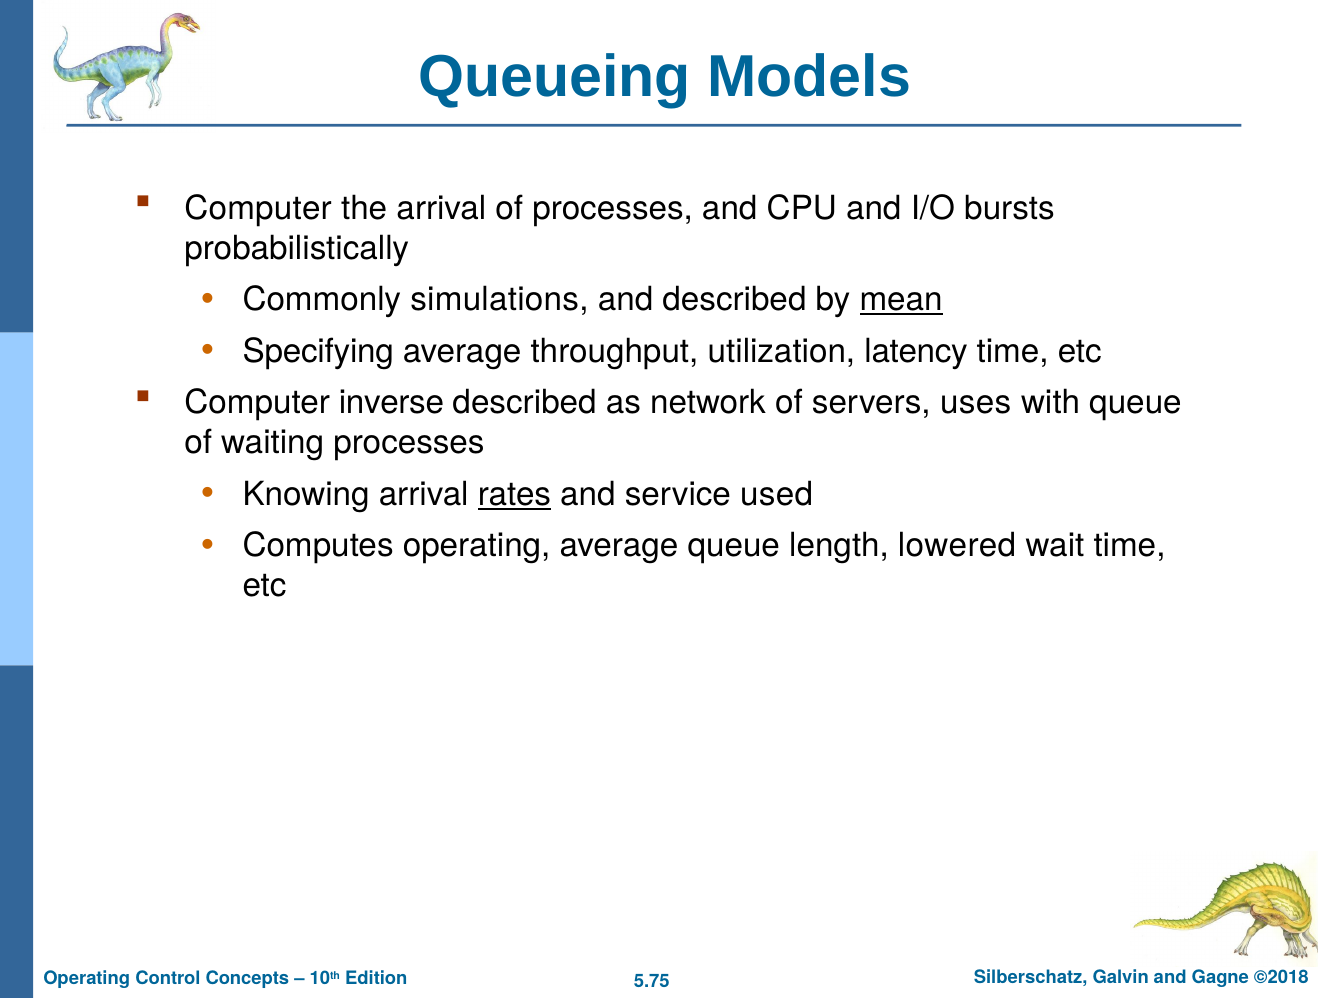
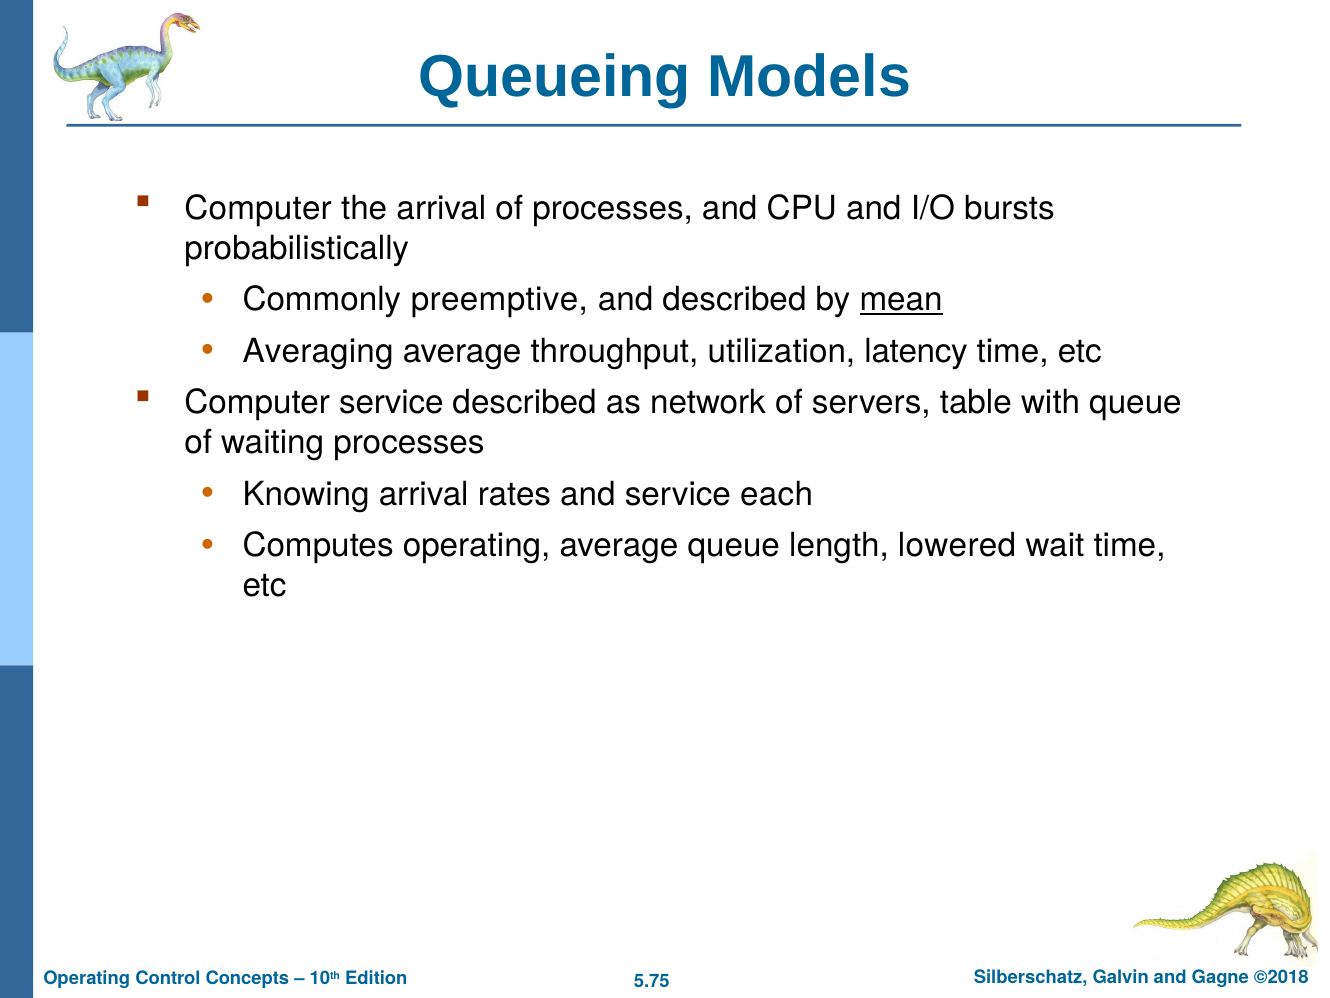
simulations: simulations -> preemptive
Specifying: Specifying -> Averaging
Computer inverse: inverse -> service
uses: uses -> table
rates underline: present -> none
used: used -> each
